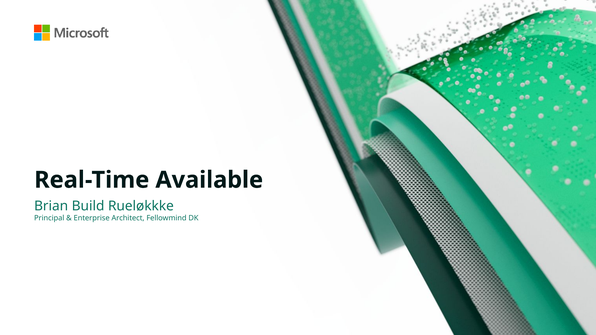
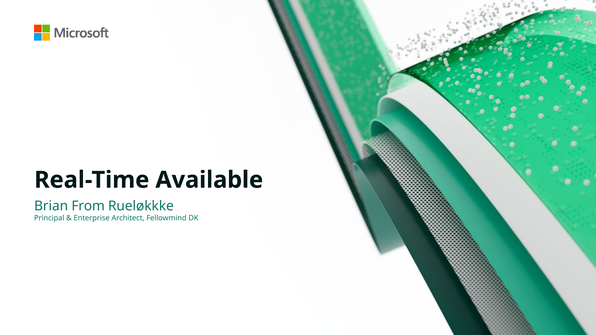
Build: Build -> From
